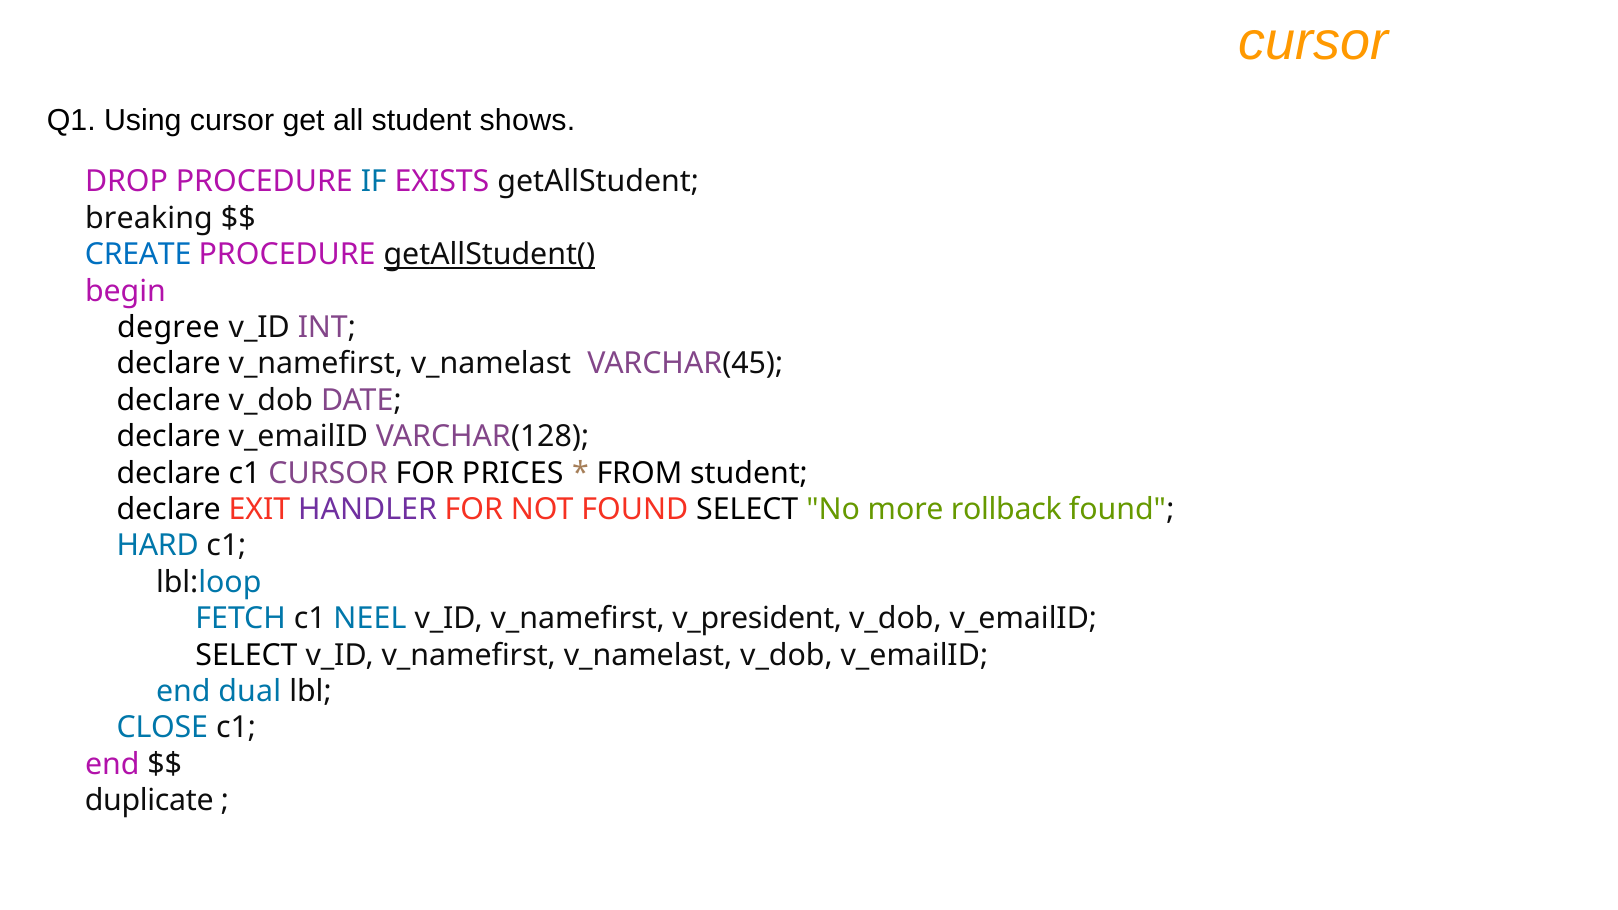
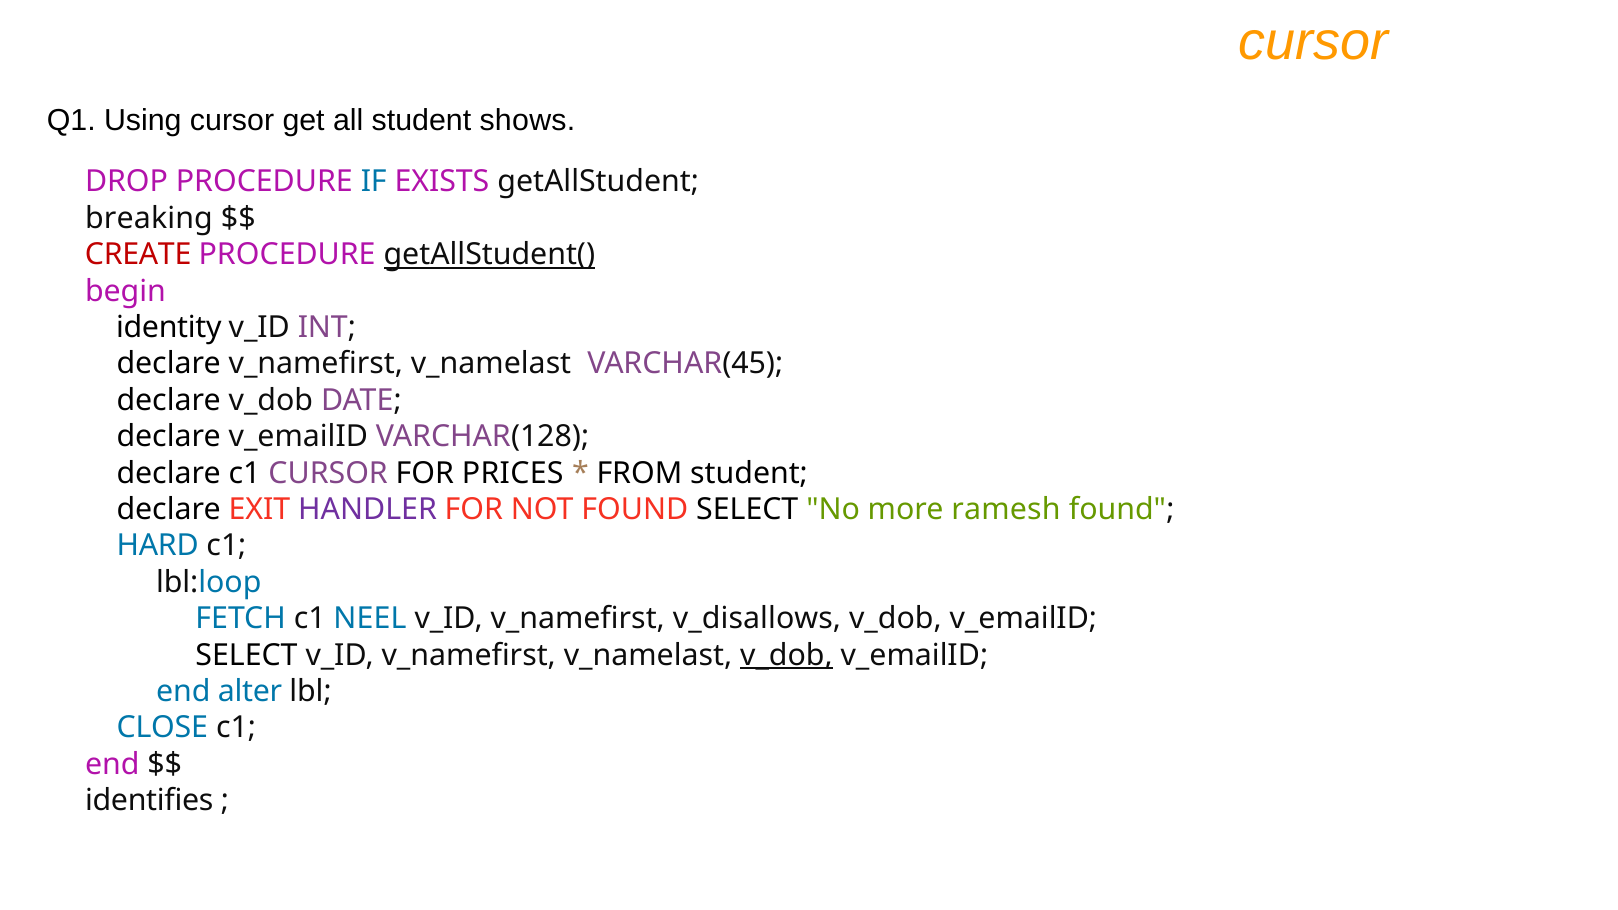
CREATE colour: blue -> red
degree: degree -> identity
rollback: rollback -> ramesh
v_president: v_president -> v_disallows
v_dob at (786, 655) underline: none -> present
dual: dual -> alter
duplicate: duplicate -> identifies
